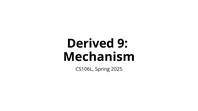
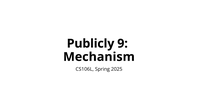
Derived: Derived -> Publicly
